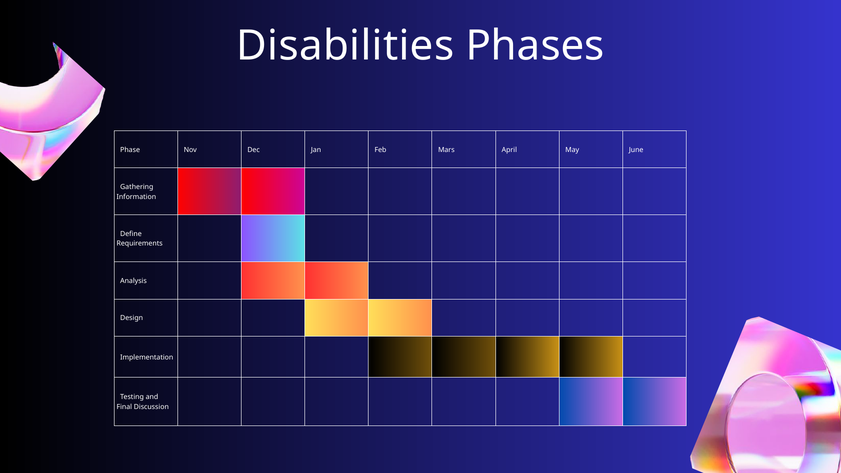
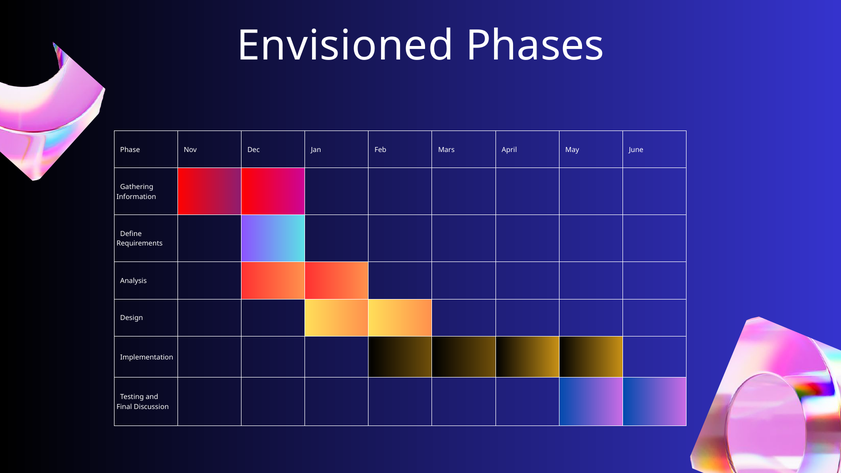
Disabilities: Disabilities -> Envisioned
